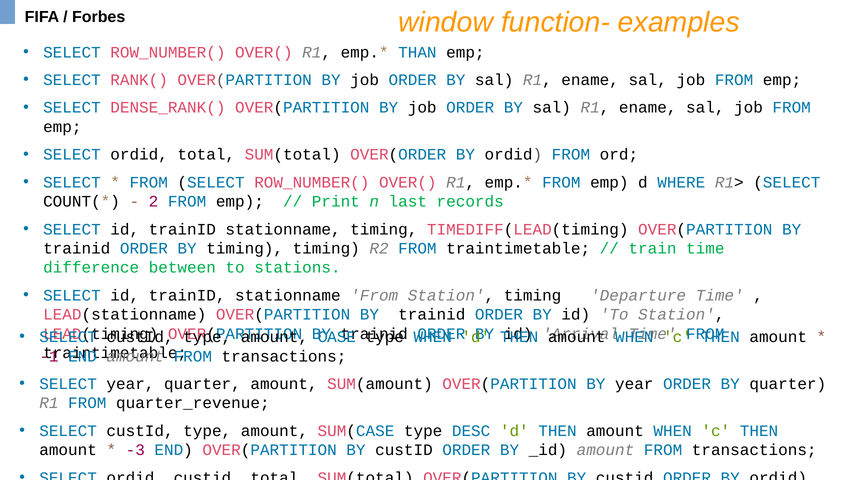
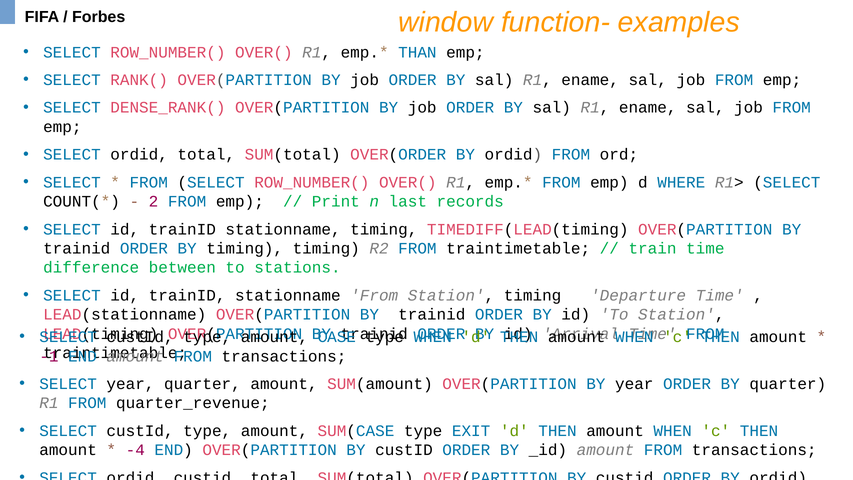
DESC: DESC -> EXIT
-3: -3 -> -4
